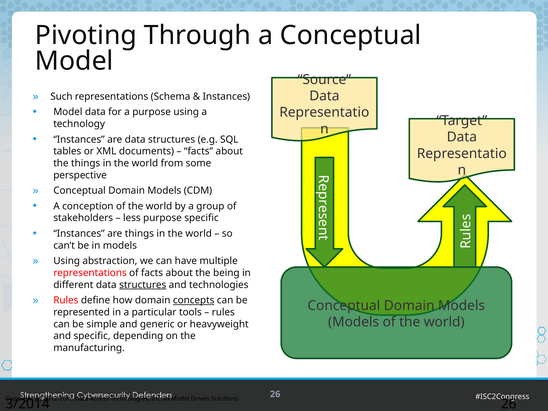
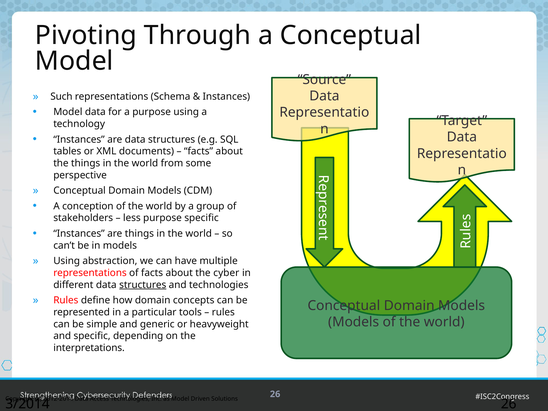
being: being -> cyber
concepts underline: present -> none
manufacturing: manufacturing -> interpretations
